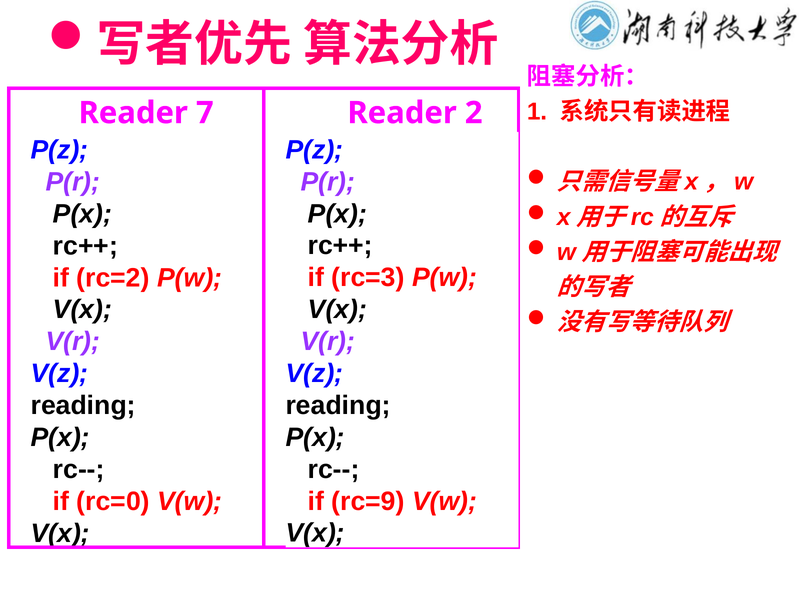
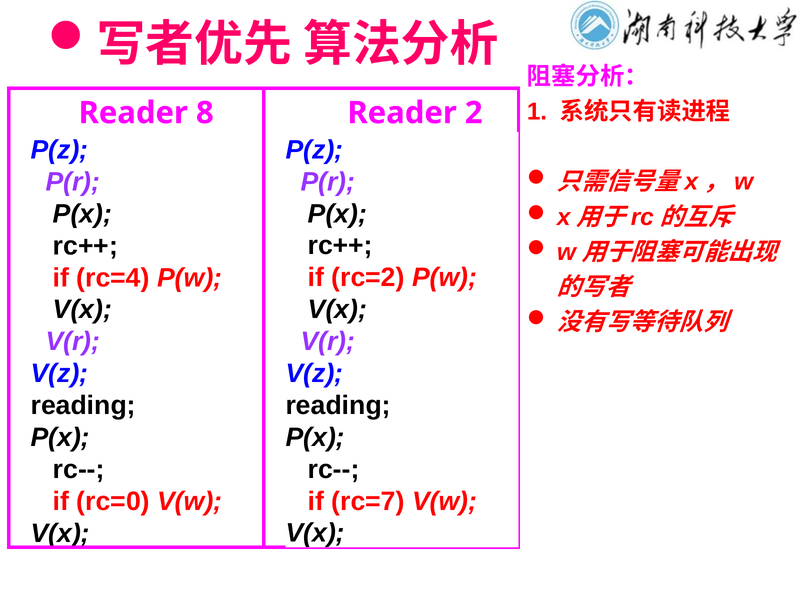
7: 7 -> 8
rc=2: rc=2 -> rc=4
rc=3: rc=3 -> rc=2
rc=9: rc=9 -> rc=7
